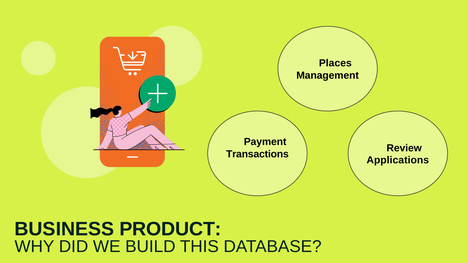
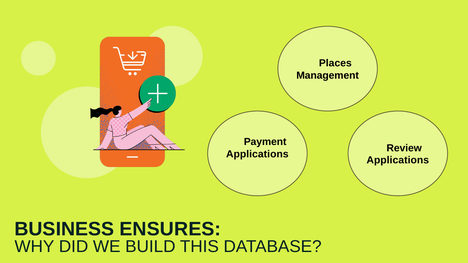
Transactions at (257, 154): Transactions -> Applications
PRODUCT: PRODUCT -> ENSURES
